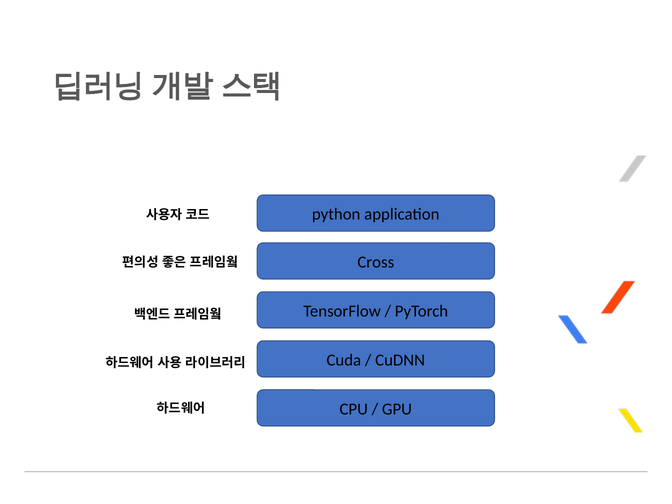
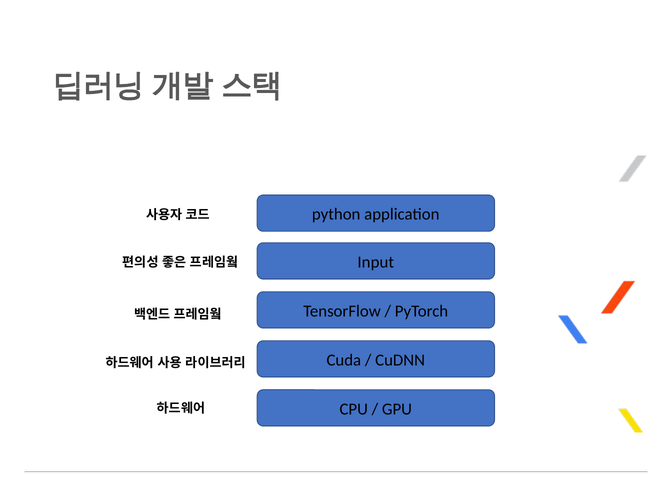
Cross: Cross -> Input
